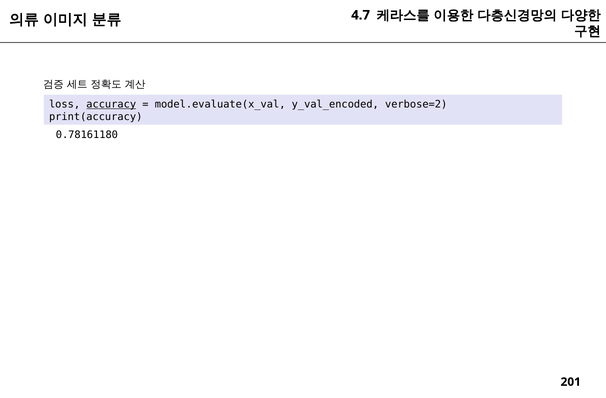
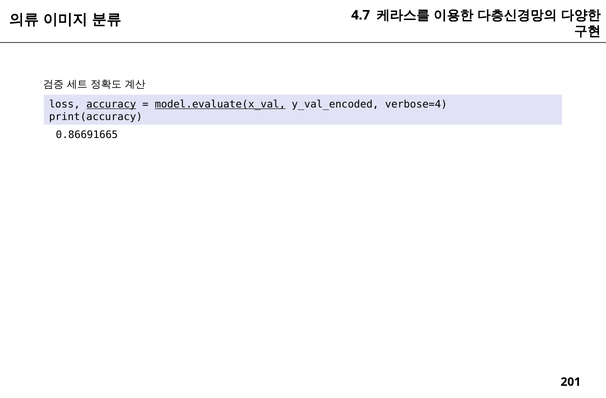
model.evaluate(x_val underline: none -> present
verbose=2: verbose=2 -> verbose=4
0.78161180: 0.78161180 -> 0.86691665
